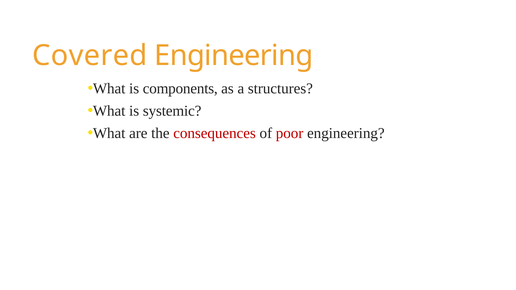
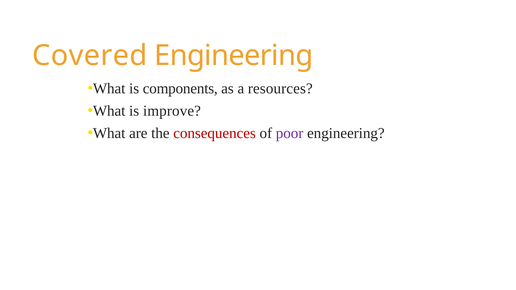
structures: structures -> resources
systemic: systemic -> improve
poor colour: red -> purple
